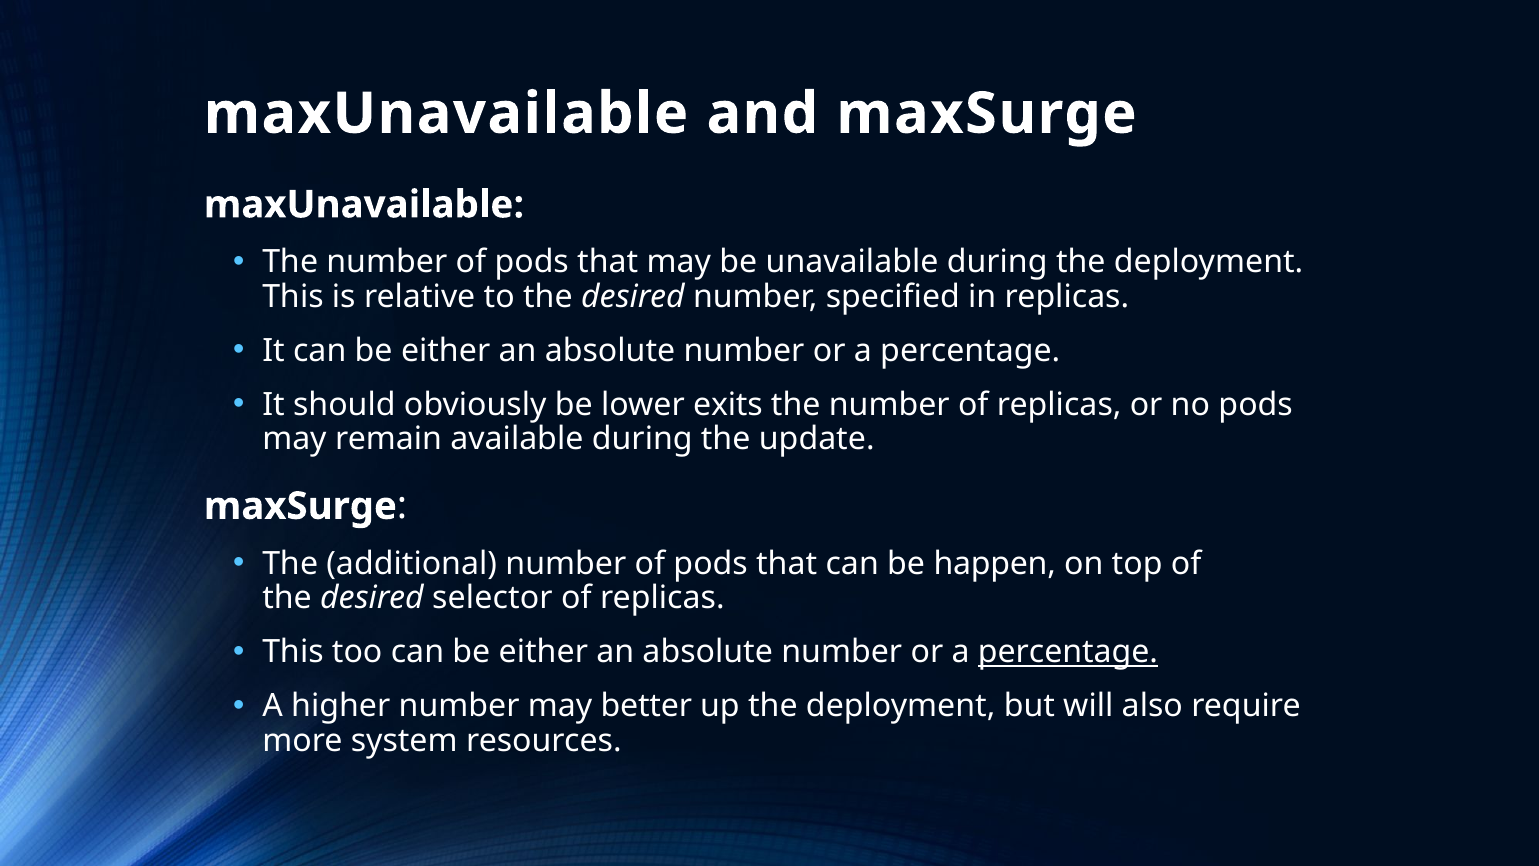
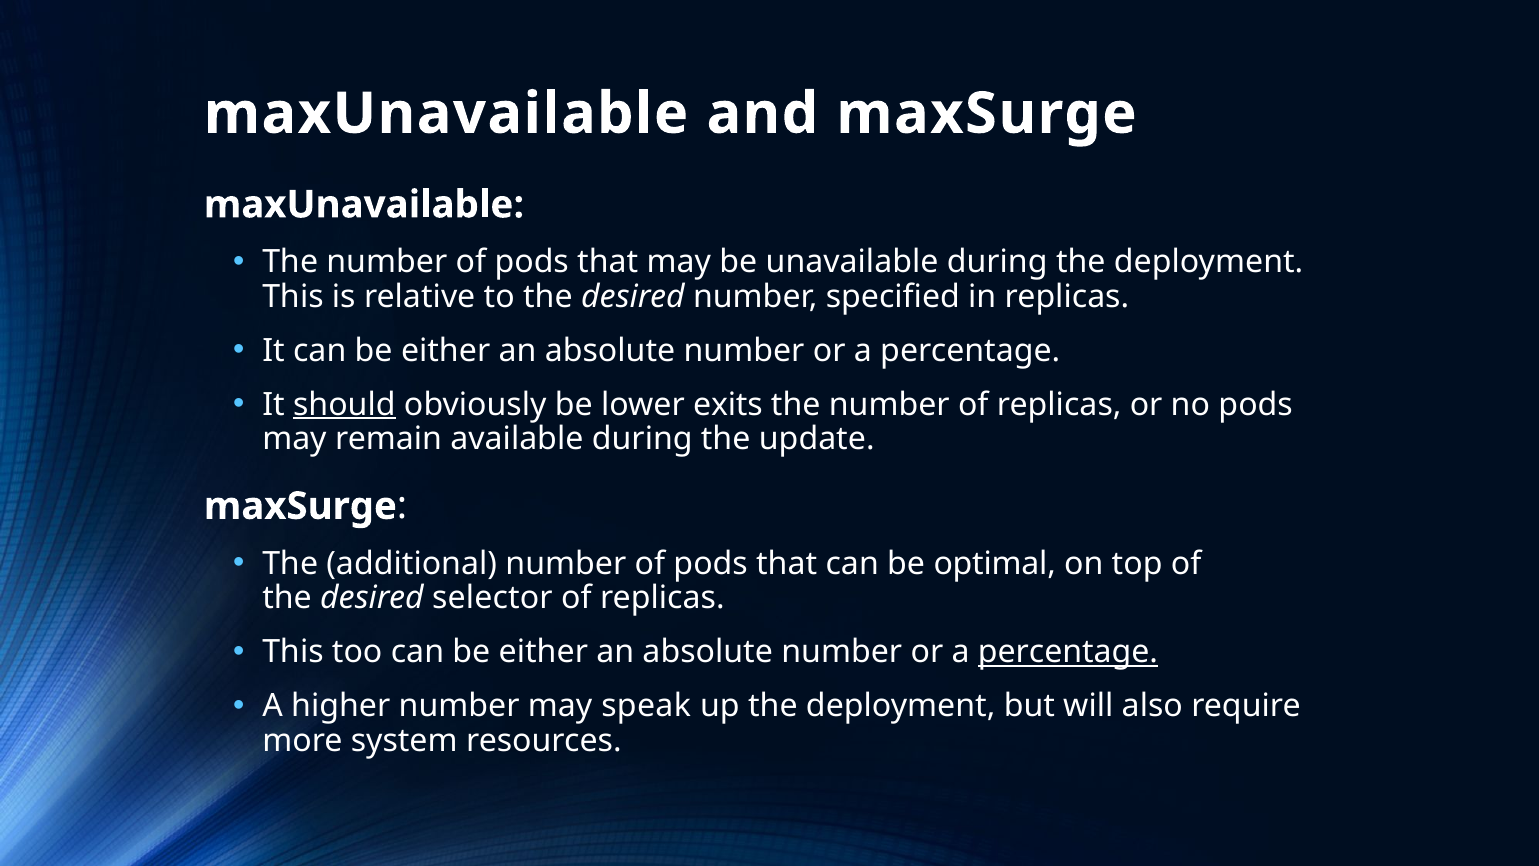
should underline: none -> present
happen: happen -> optimal
better: better -> speak
